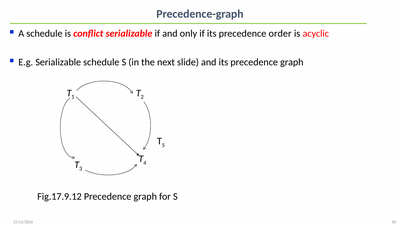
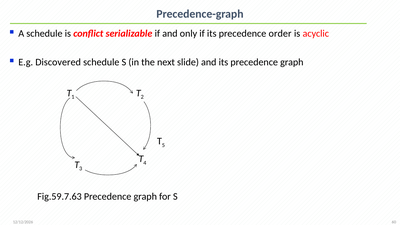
E.g Serializable: Serializable -> Discovered
Fig.17.9.12: Fig.17.9.12 -> Fig.59.7.63
